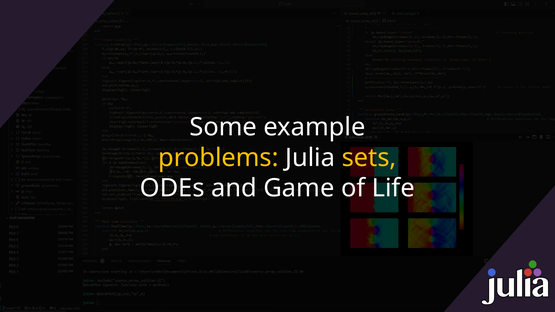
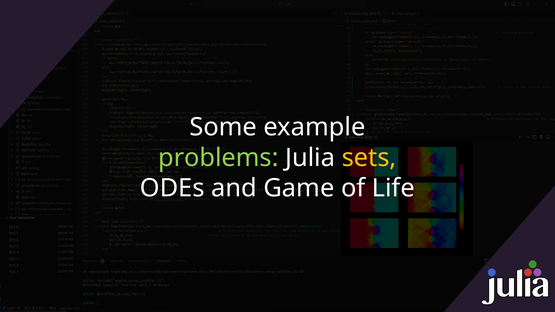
problems colour: yellow -> light green
